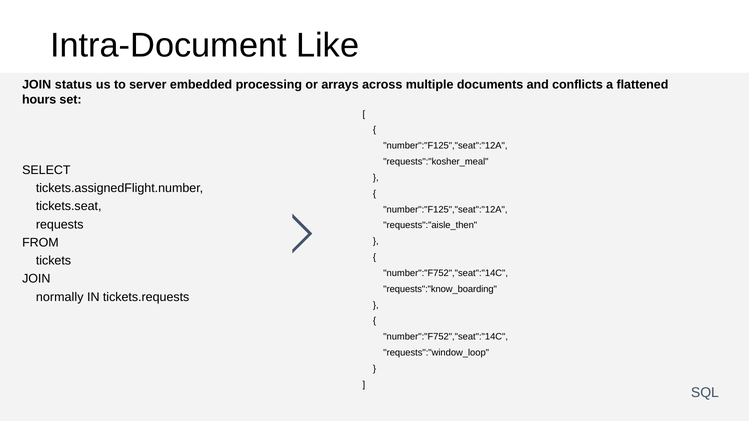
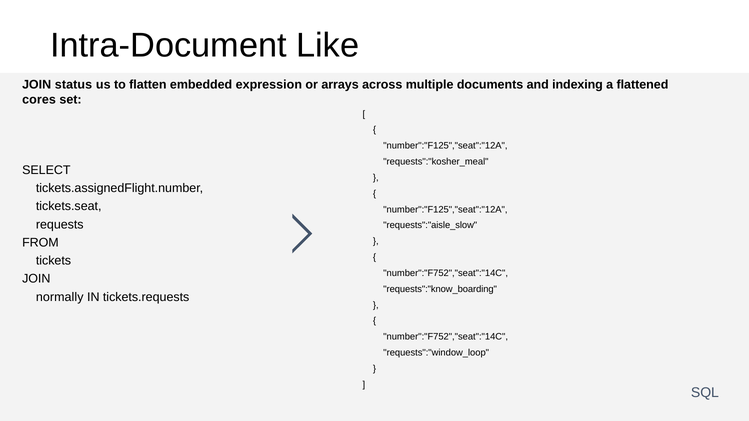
server: server -> flatten
processing: processing -> expression
conflicts: conflicts -> indexing
hours: hours -> cores
requests":"aisle_then: requests":"aisle_then -> requests":"aisle_slow
